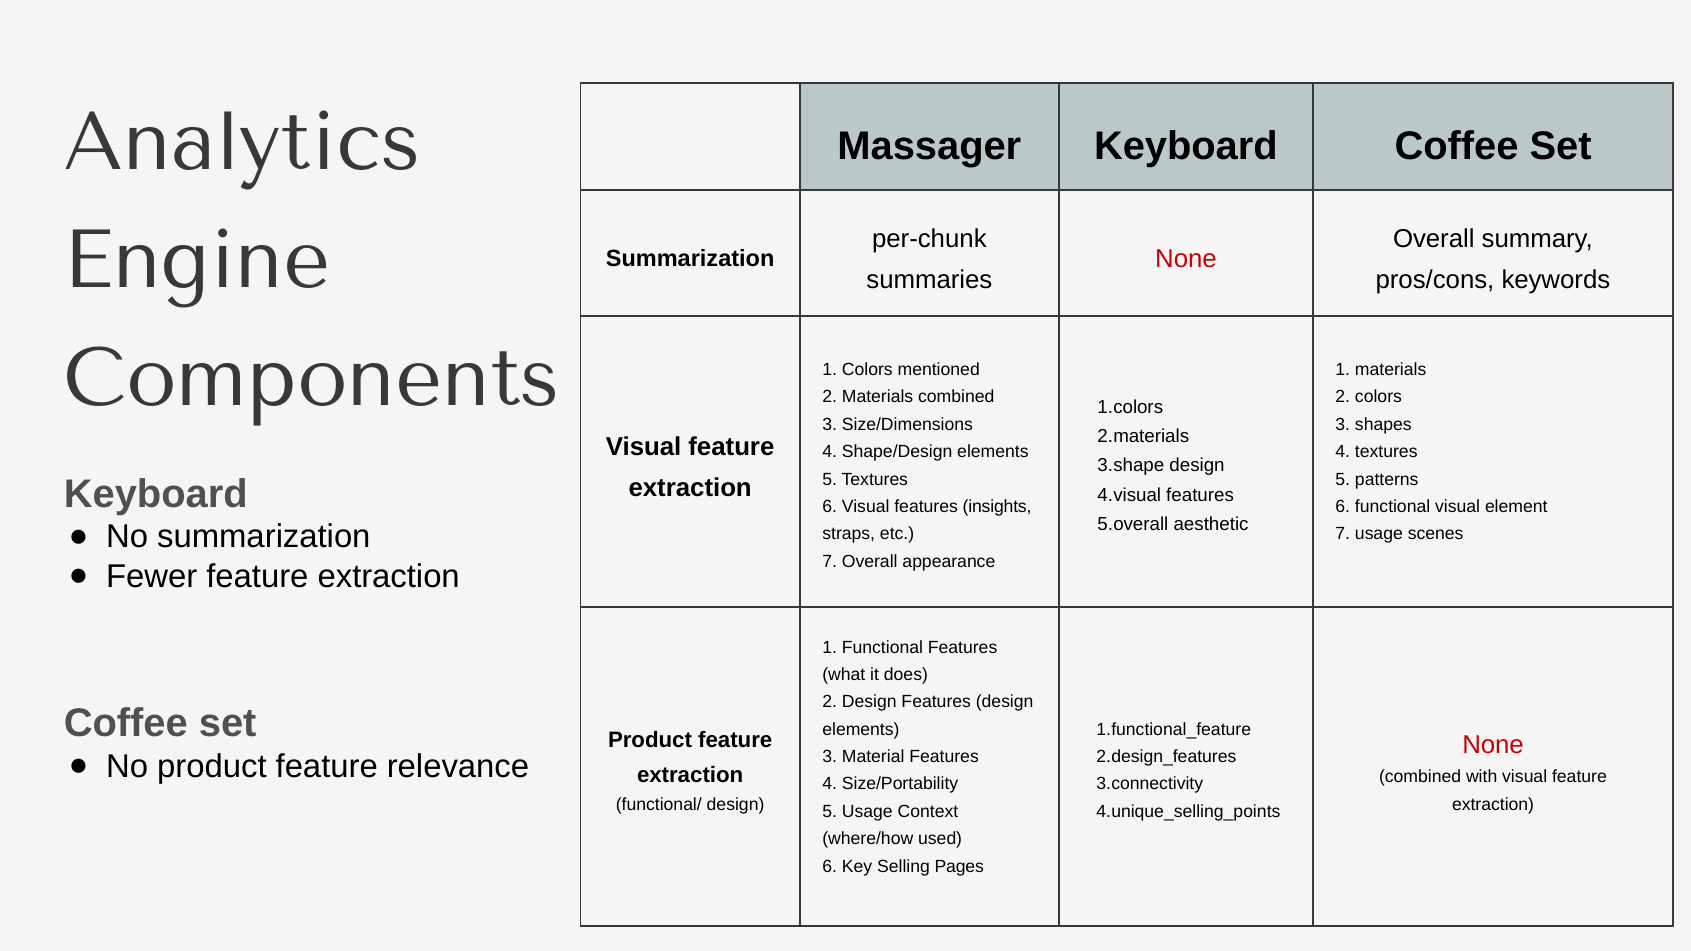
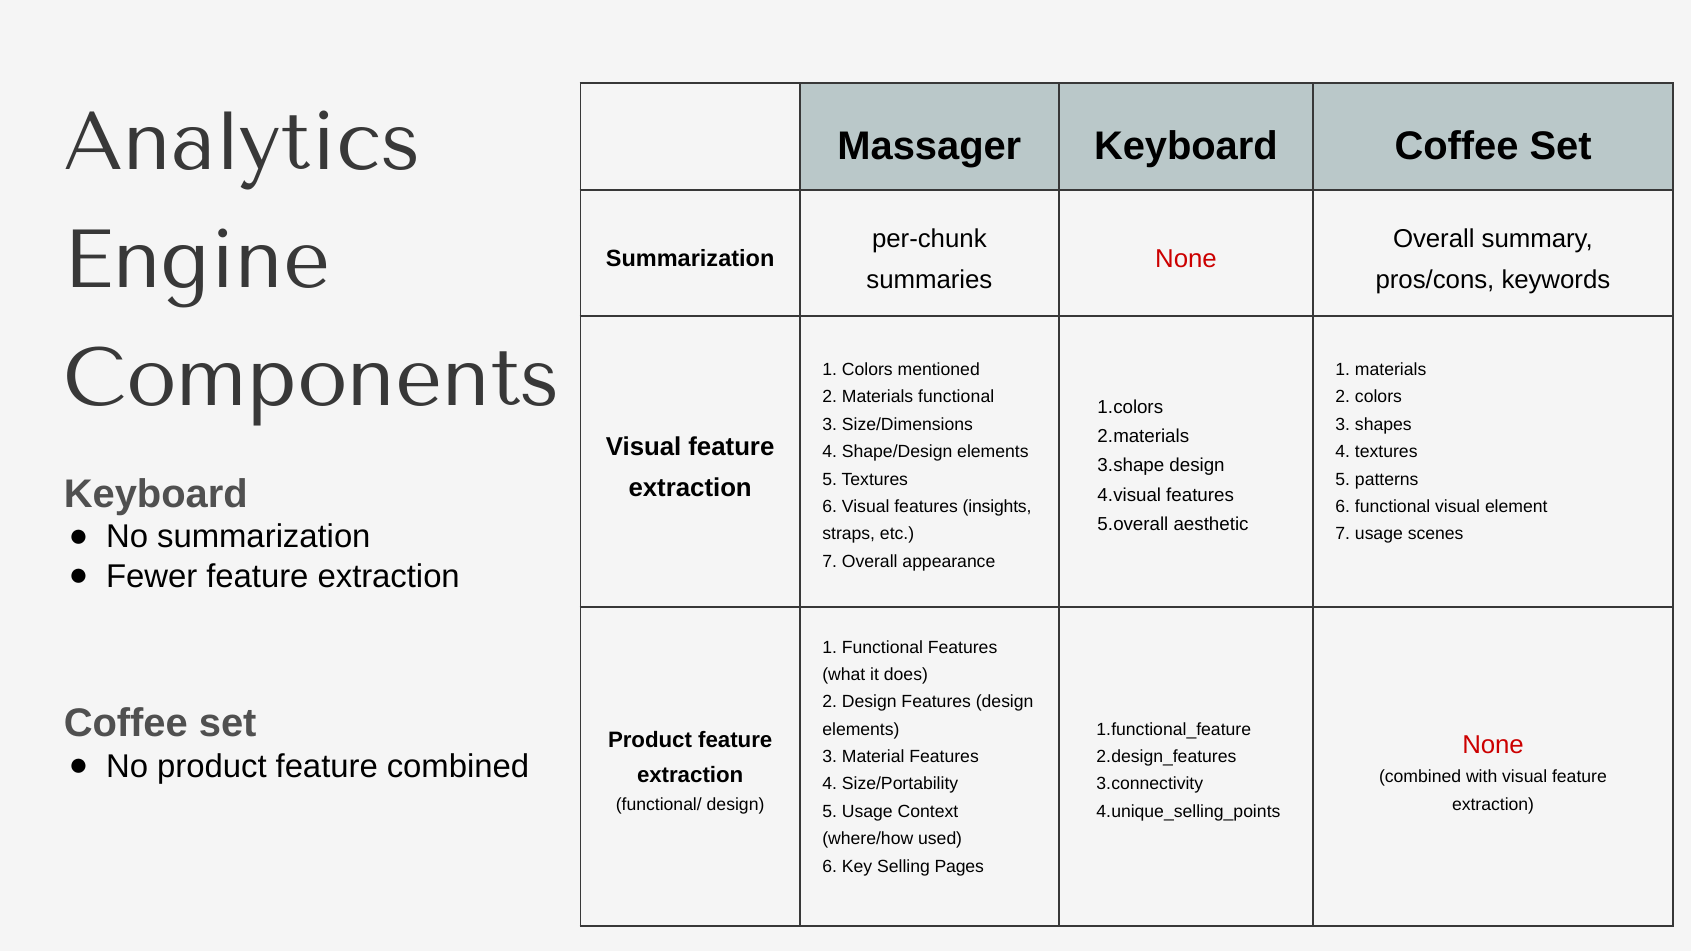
Materials combined: combined -> functional
feature relevance: relevance -> combined
